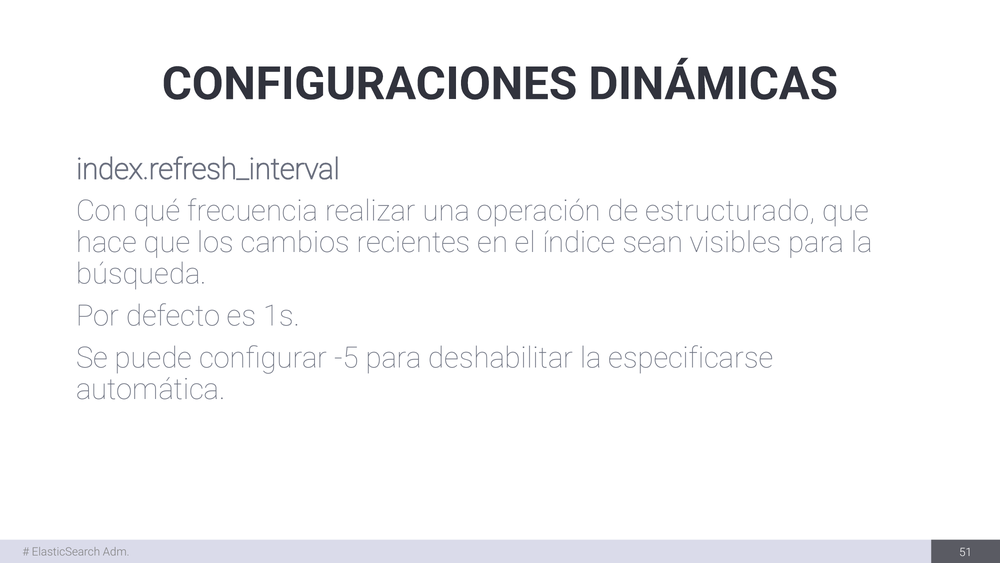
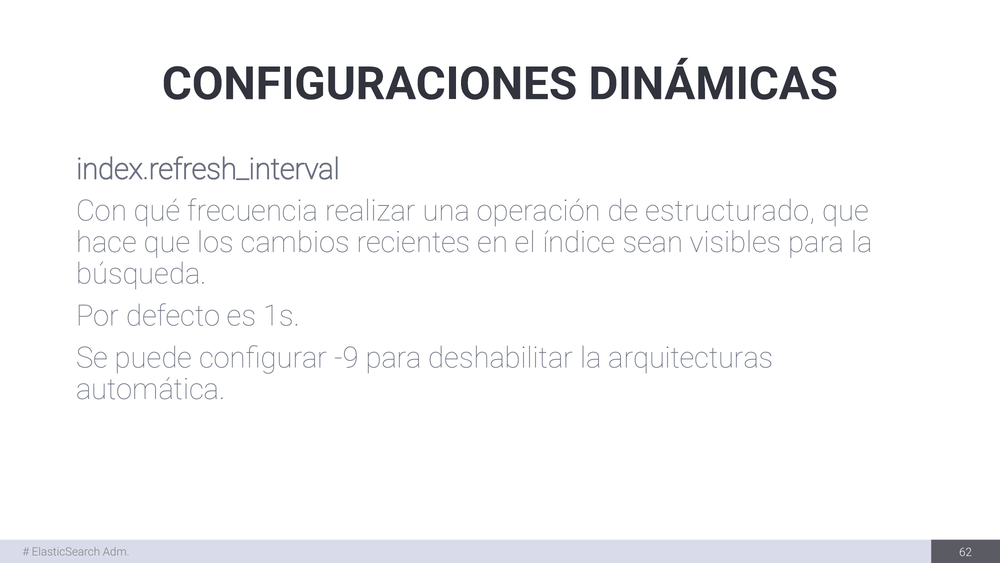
-5: -5 -> -9
especificarse: especificarse -> arquitecturas
51: 51 -> 62
